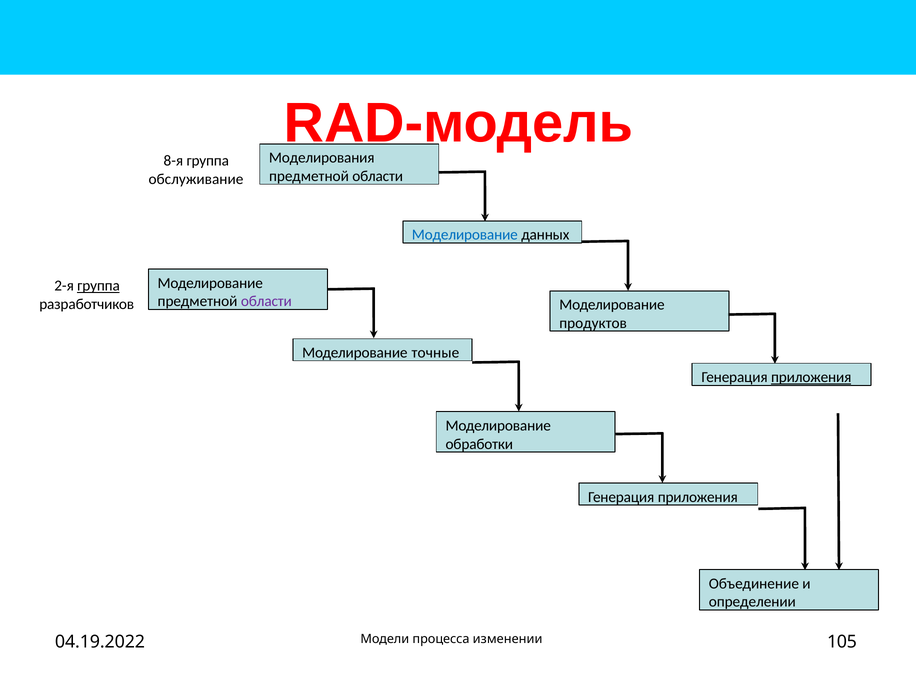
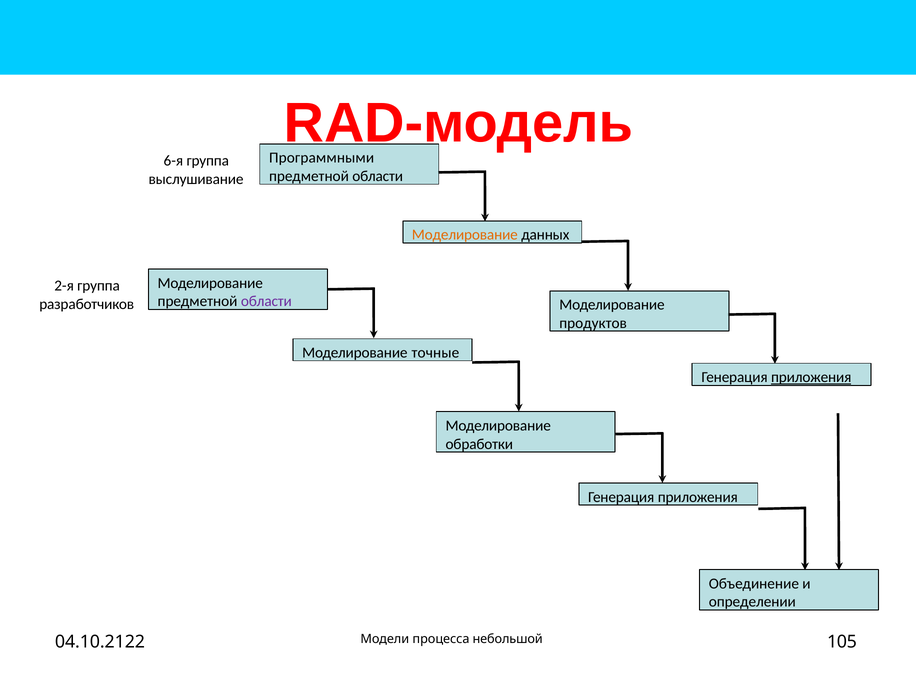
Моделирования: Моделирования -> Программными
8-я: 8-я -> 6-я
обслуживание: обслуживание -> выслушивание
Моделирование at (465, 235) colour: blue -> orange
группа at (99, 286) underline: present -> none
изменении: изменении -> небольшой
04.19.2022: 04.19.2022 -> 04.10.2122
